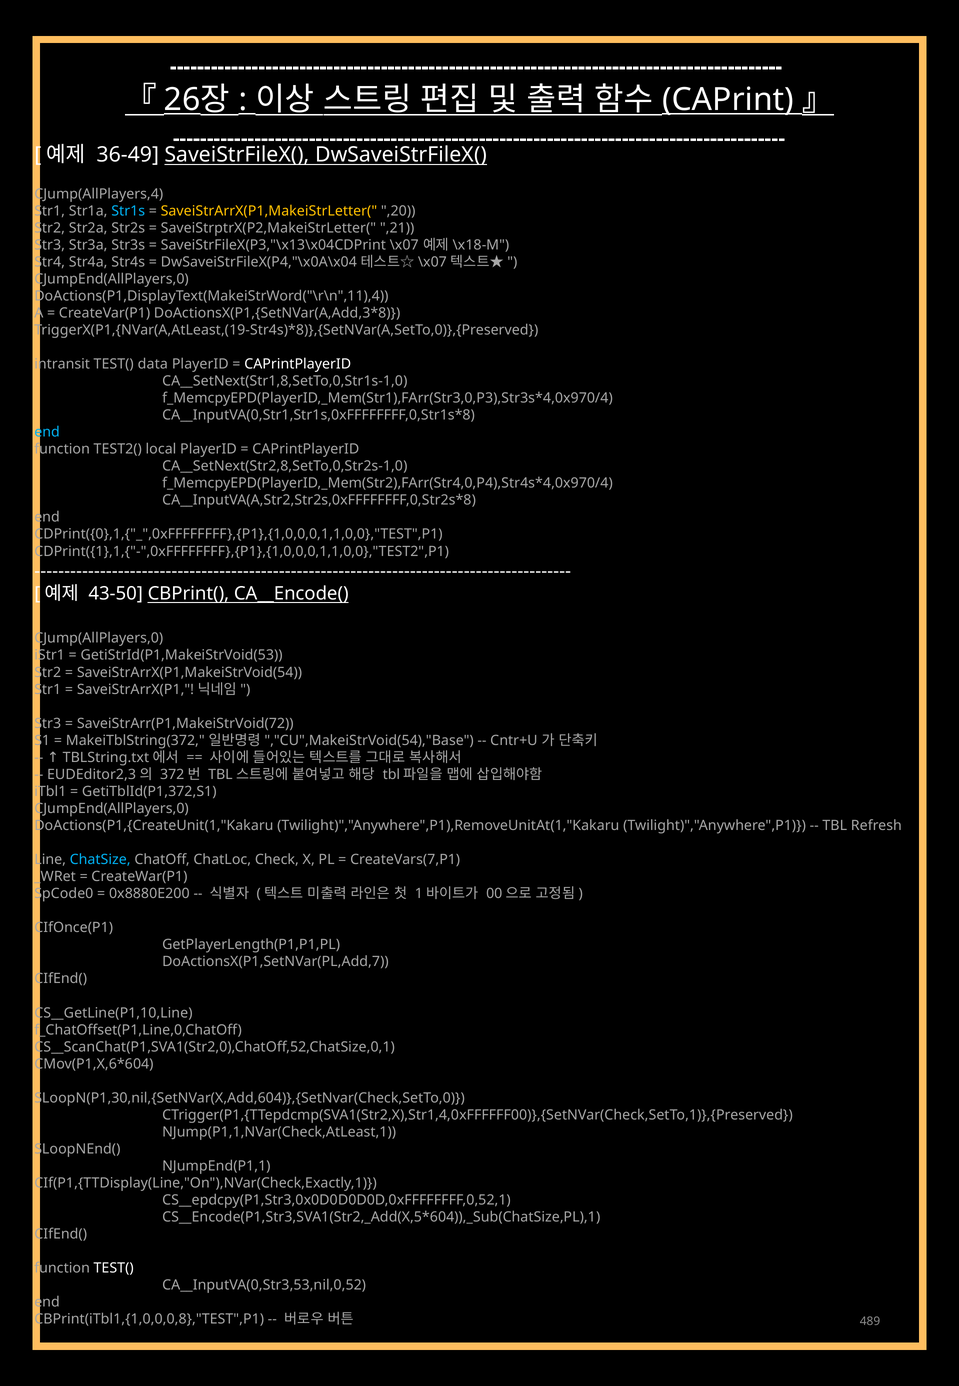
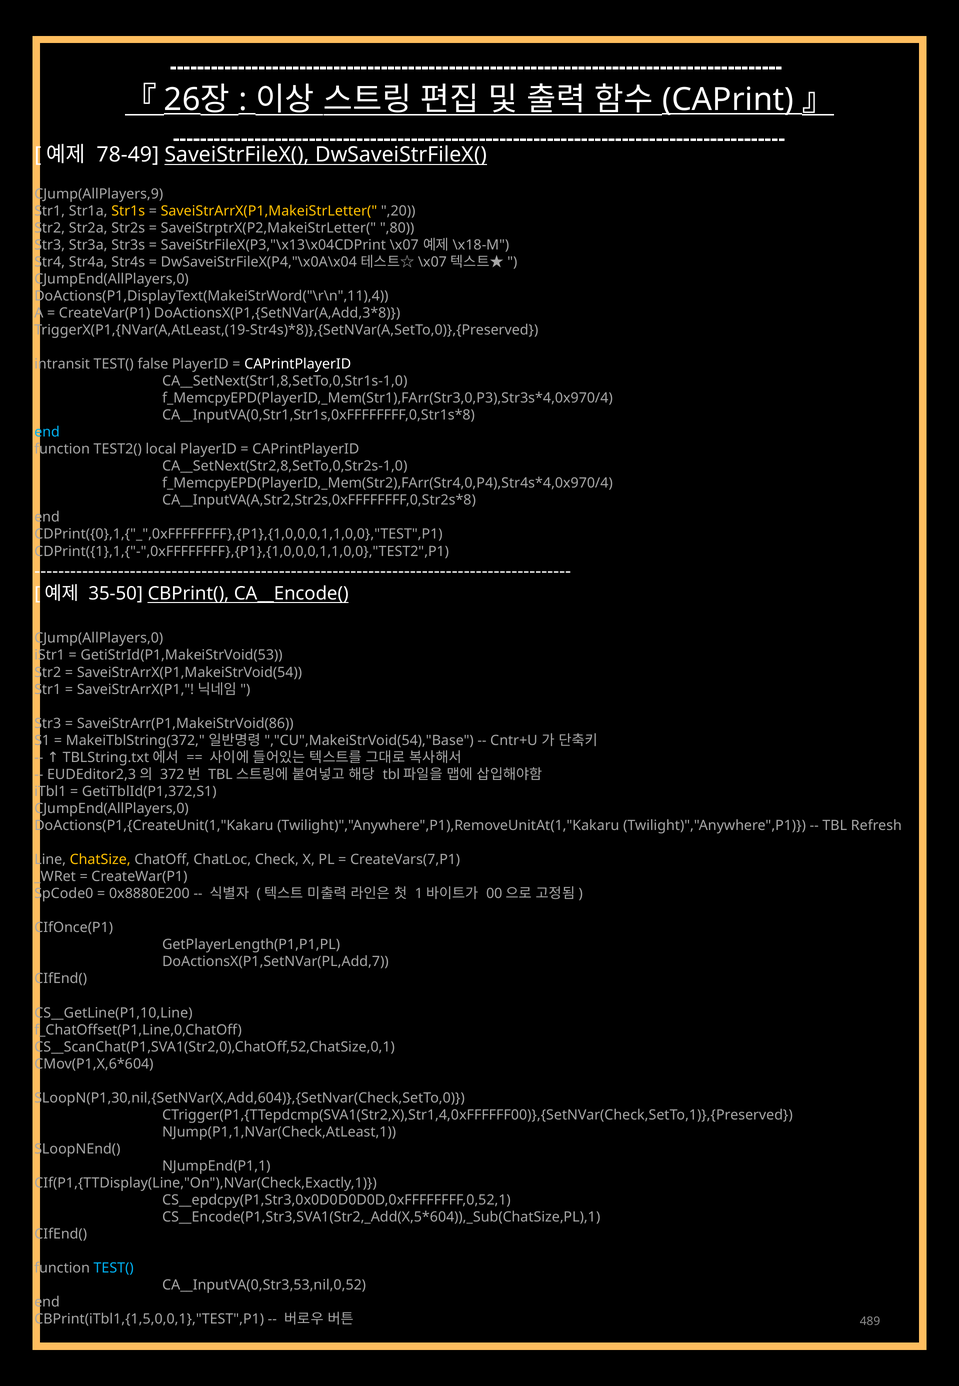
36-49: 36-49 -> 78-49
CJump(AllPlayers,4: CJump(AllPlayers,4 -> CJump(AllPlayers,9
Str1s colour: light blue -> yellow
,21: ,21 -> ,80
data: data -> false
43-50: 43-50 -> 35-50
SaveiStrArr(P1,MakeiStrVoid(72: SaveiStrArr(P1,MakeiStrVoid(72 -> SaveiStrArr(P1,MakeiStrVoid(86
ChatSize colour: light blue -> yellow
TEST( at (114, 1267) colour: white -> light blue
CBPrint(iTbl1,{1,0,0,0,8},"TEST",P1: CBPrint(iTbl1,{1,0,0,0,8},"TEST",P1 -> CBPrint(iTbl1,{1,5,0,0,1},"TEST",P1
